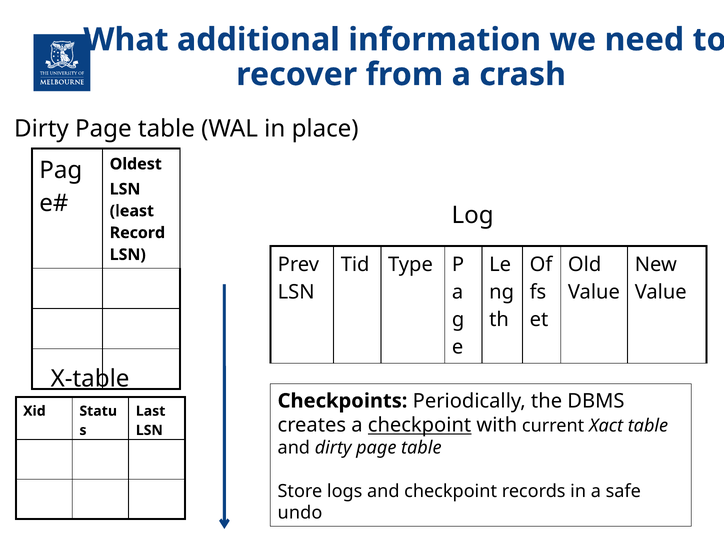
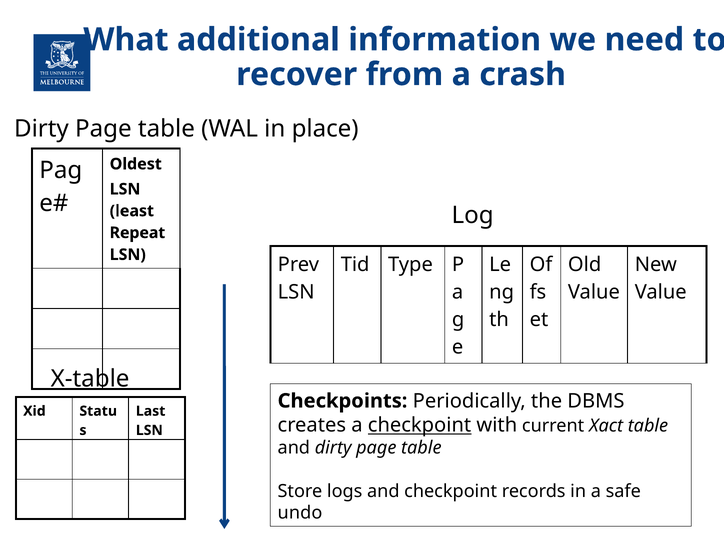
Record: Record -> Repeat
